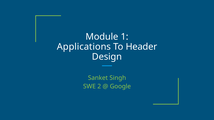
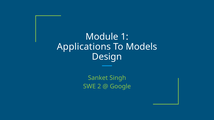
Header: Header -> Models
